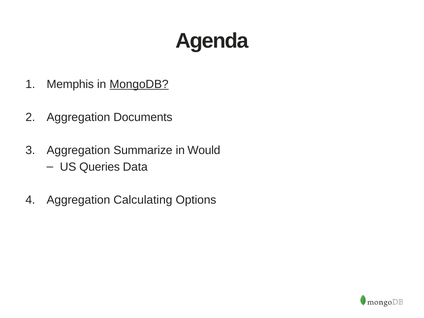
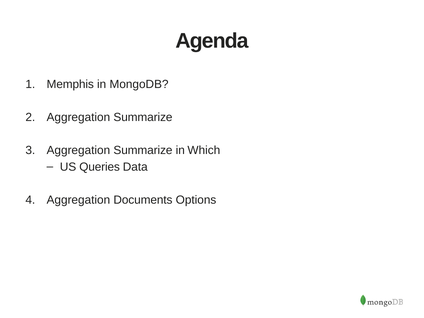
MongoDB underline: present -> none
Documents at (143, 117): Documents -> Summarize
Would: Would -> Which
Calculating: Calculating -> Documents
